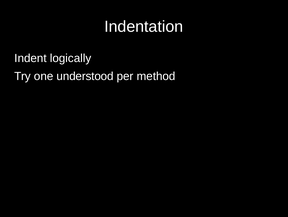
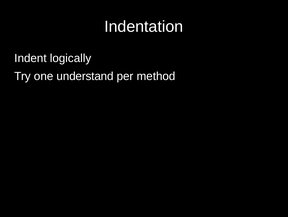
understood: understood -> understand
